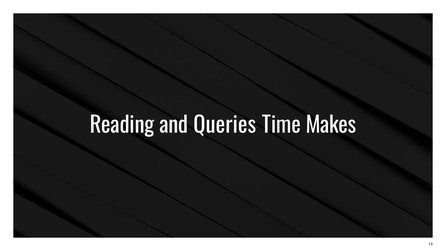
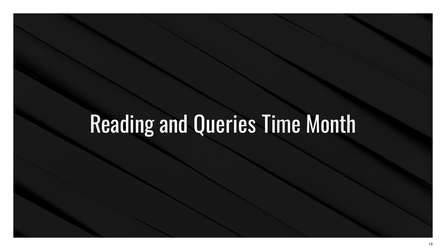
Makes: Makes -> Month
